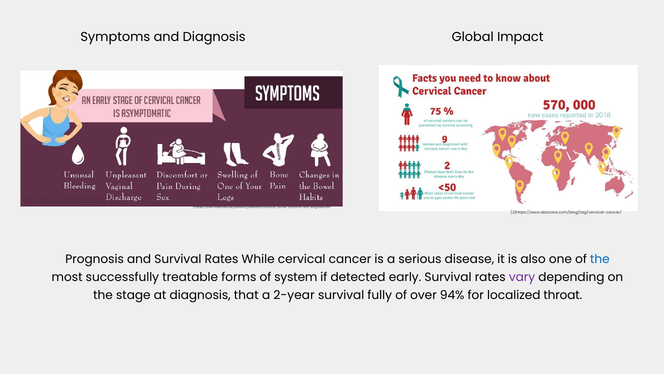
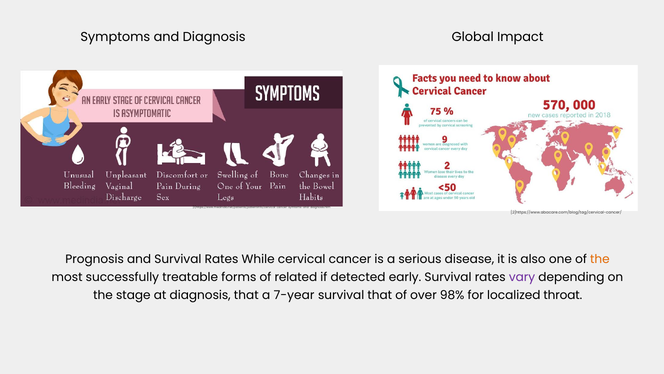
the at (600, 259) colour: blue -> orange
system: system -> related
2-year: 2-year -> 7-year
survival fully: fully -> that
94%: 94% -> 98%
